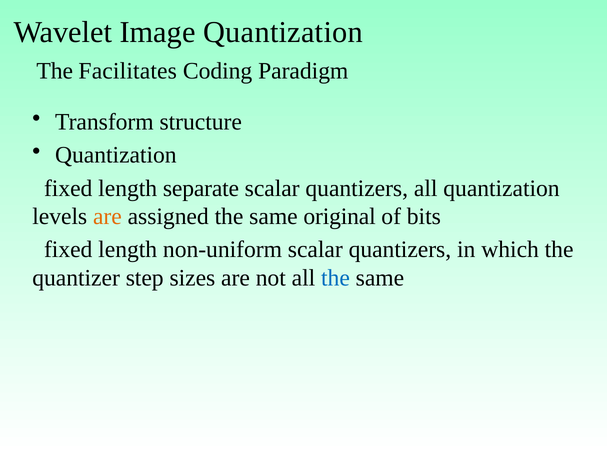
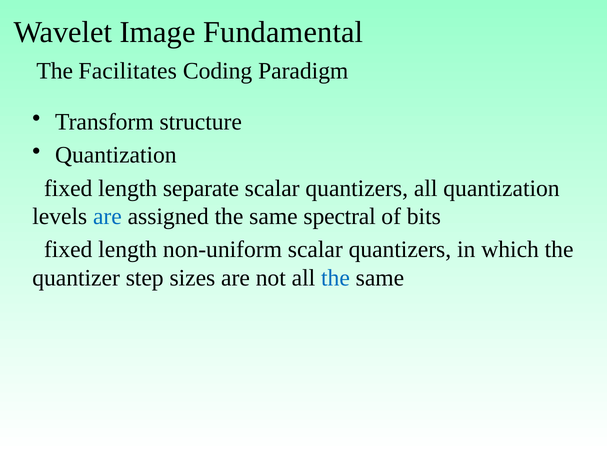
Image Quantization: Quantization -> Fundamental
are at (107, 217) colour: orange -> blue
original: original -> spectral
